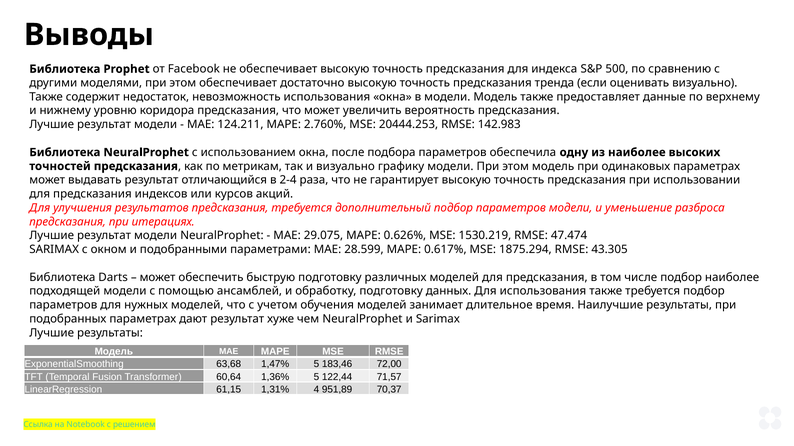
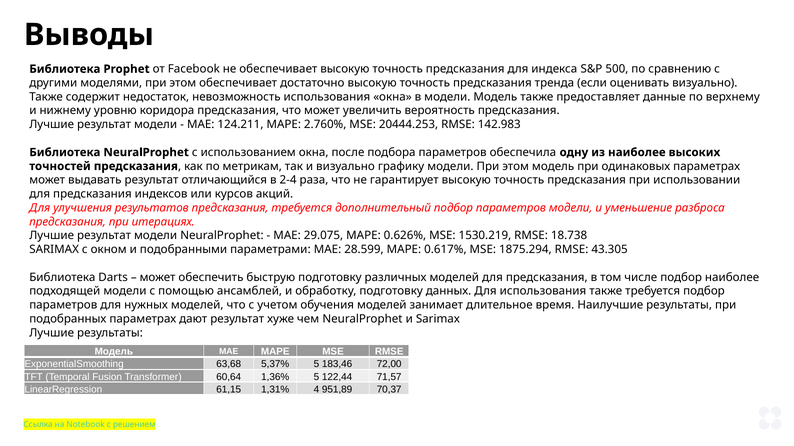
47.474: 47.474 -> 18.738
1,47%: 1,47% -> 5,37%
